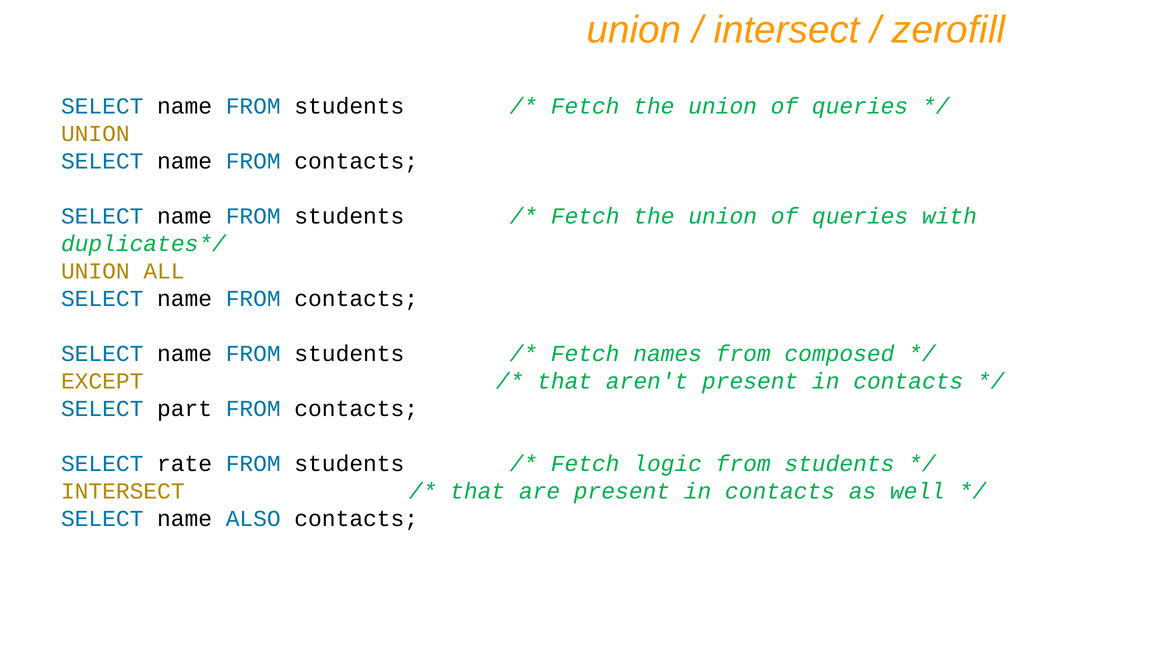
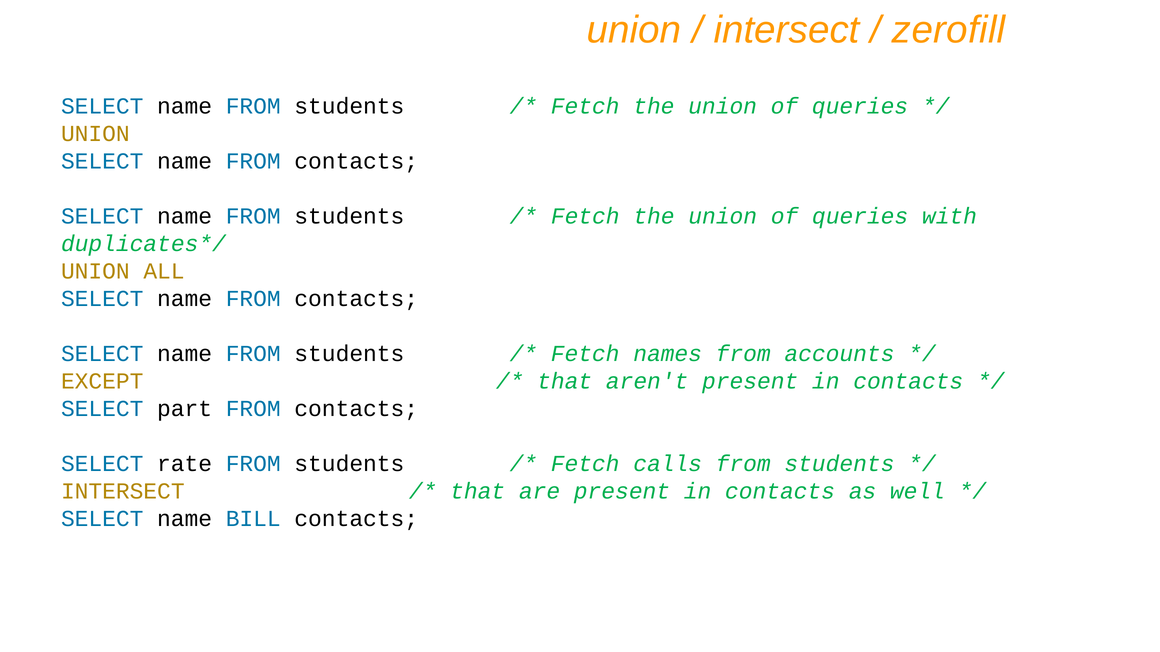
composed: composed -> accounts
logic: logic -> calls
ALSO: ALSO -> BILL
